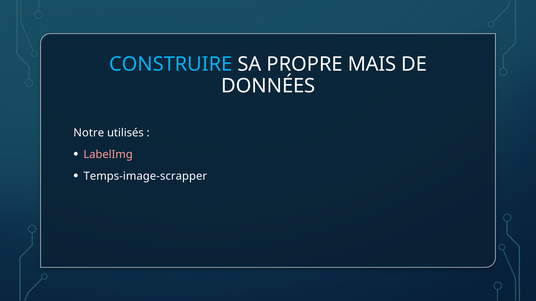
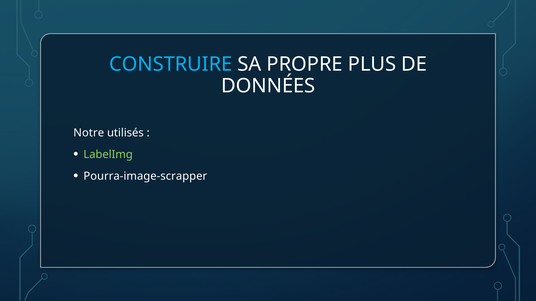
MAIS: MAIS -> PLUS
LabelImg colour: pink -> light green
Temps-image-scrapper: Temps-image-scrapper -> Pourra-image-scrapper
